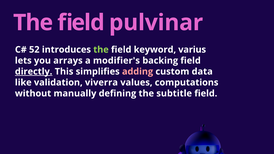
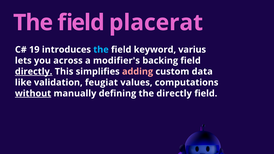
pulvinar: pulvinar -> placerat
52: 52 -> 19
the at (101, 50) colour: light green -> light blue
arrays: arrays -> across
viverra: viverra -> feugiat
without underline: none -> present
the subtitle: subtitle -> directly
